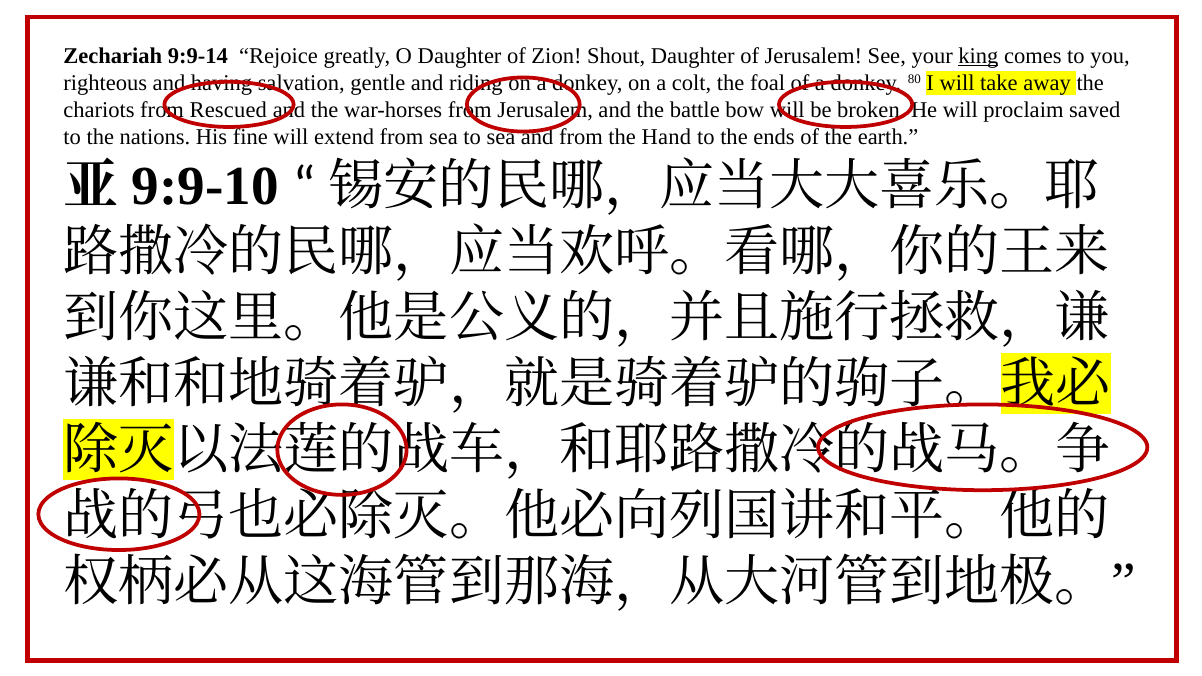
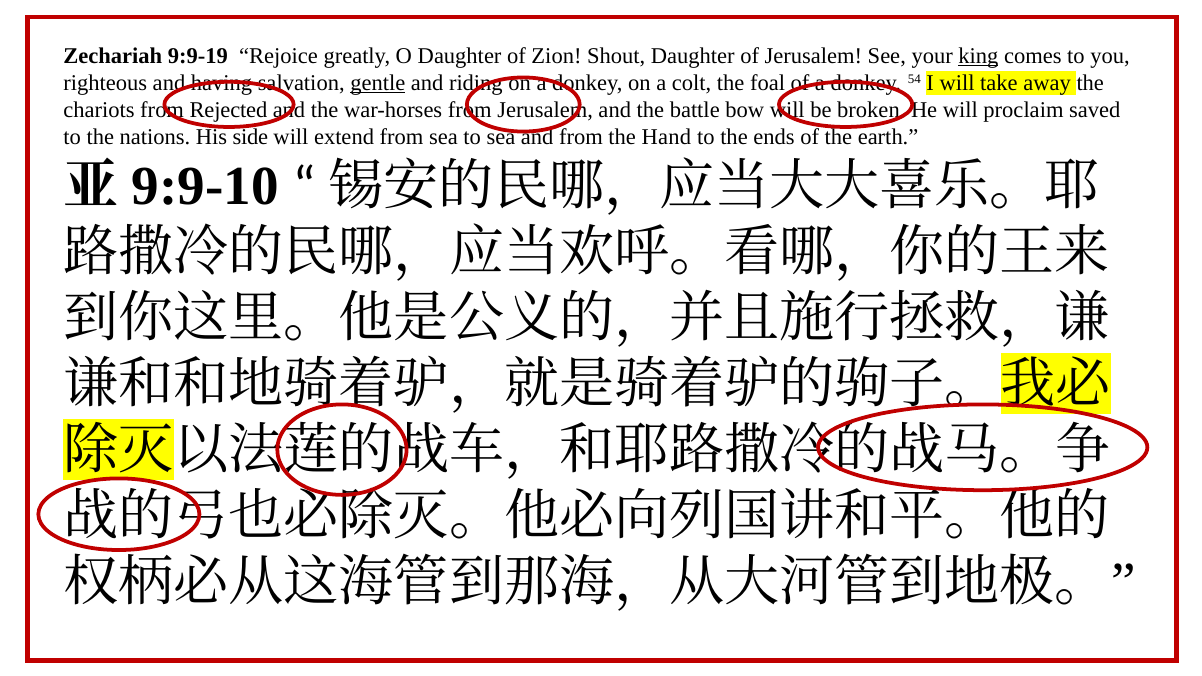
9:9-14: 9:9-14 -> 9:9-19
gentle underline: none -> present
80: 80 -> 54
Rescued: Rescued -> Rejected
fine: fine -> side
